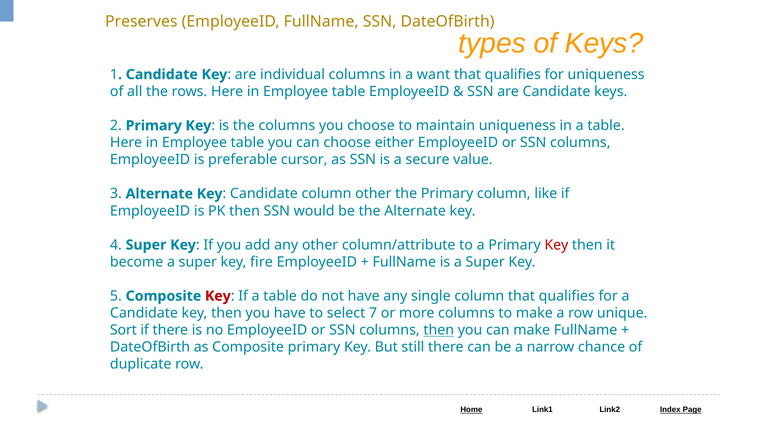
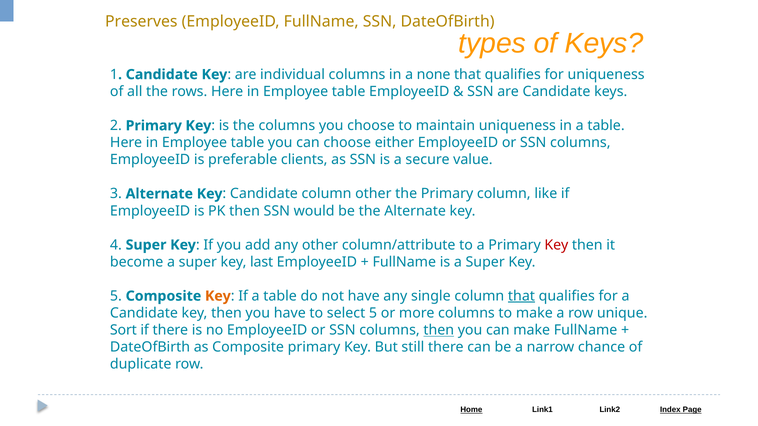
want: want -> none
cursor: cursor -> clients
fire: fire -> last
Key at (218, 296) colour: red -> orange
that at (521, 296) underline: none -> present
select 7: 7 -> 5
